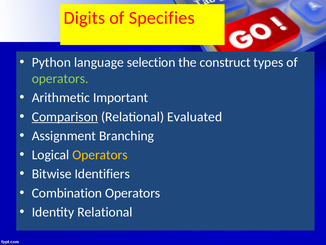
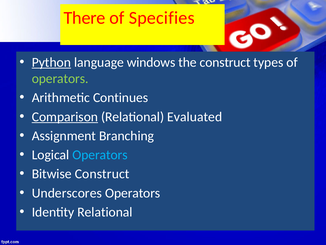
Digits: Digits -> There
Python underline: none -> present
selection: selection -> windows
Important: Important -> Continues
Operators at (100, 155) colour: yellow -> light blue
Bitwise Identifiers: Identifiers -> Construct
Combination: Combination -> Underscores
